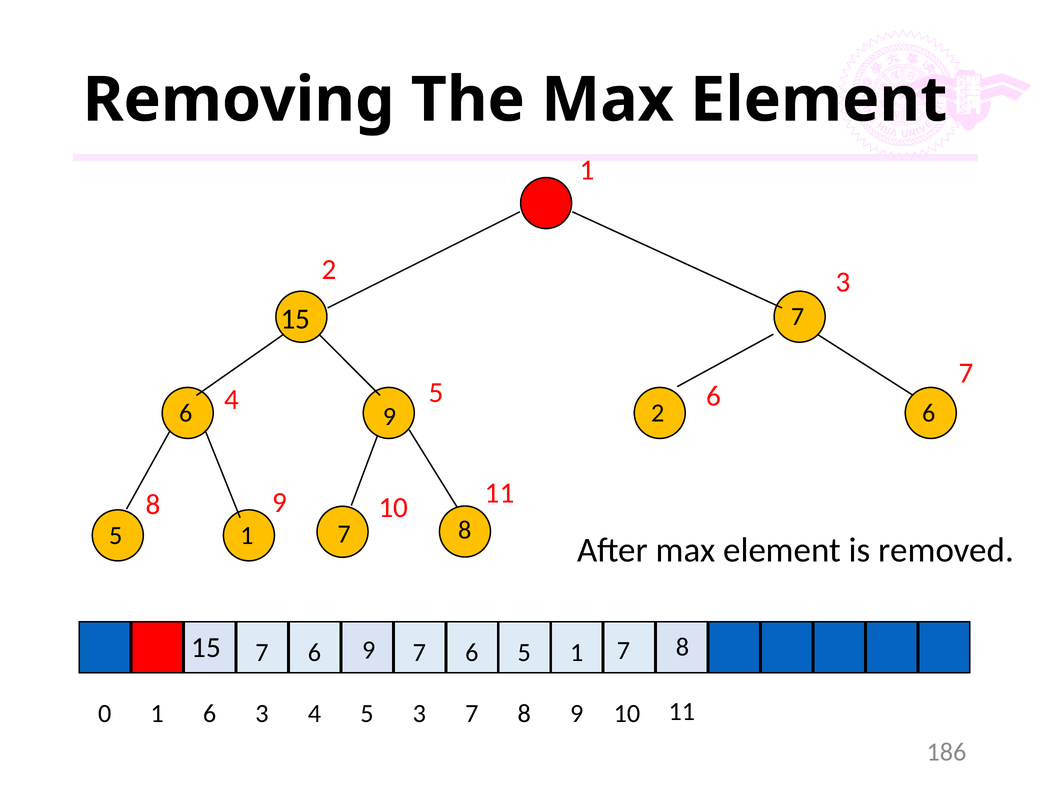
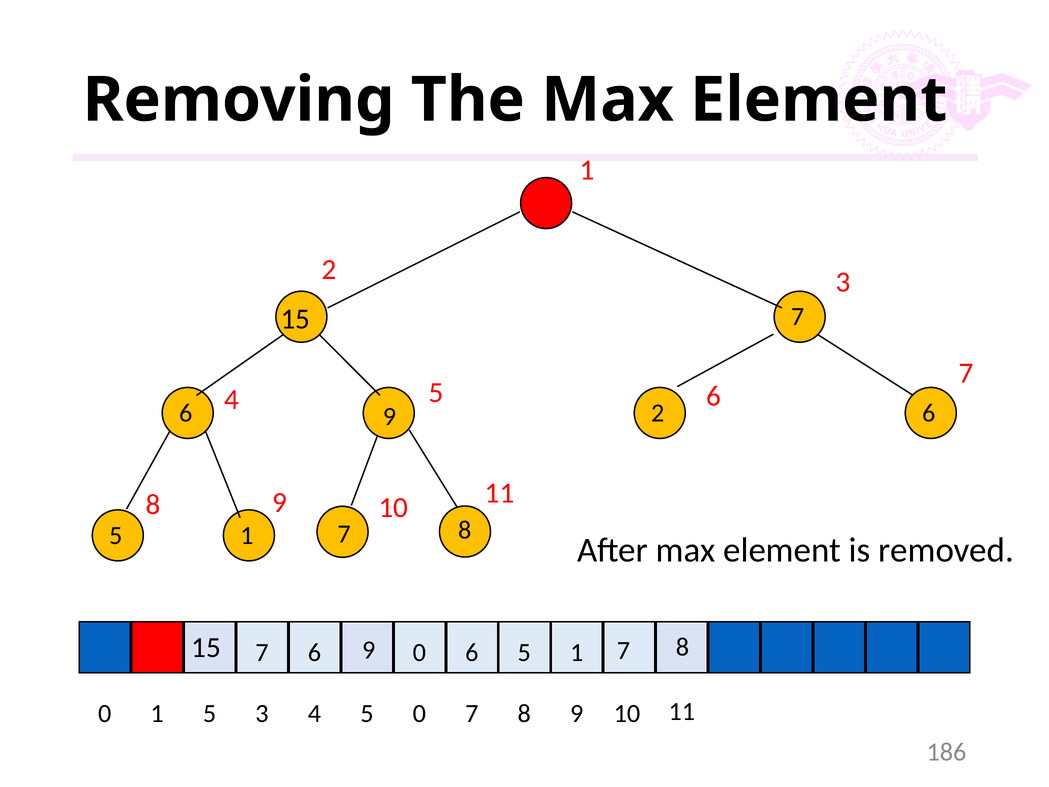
6 7: 7 -> 0
1 6: 6 -> 5
5 3: 3 -> 0
